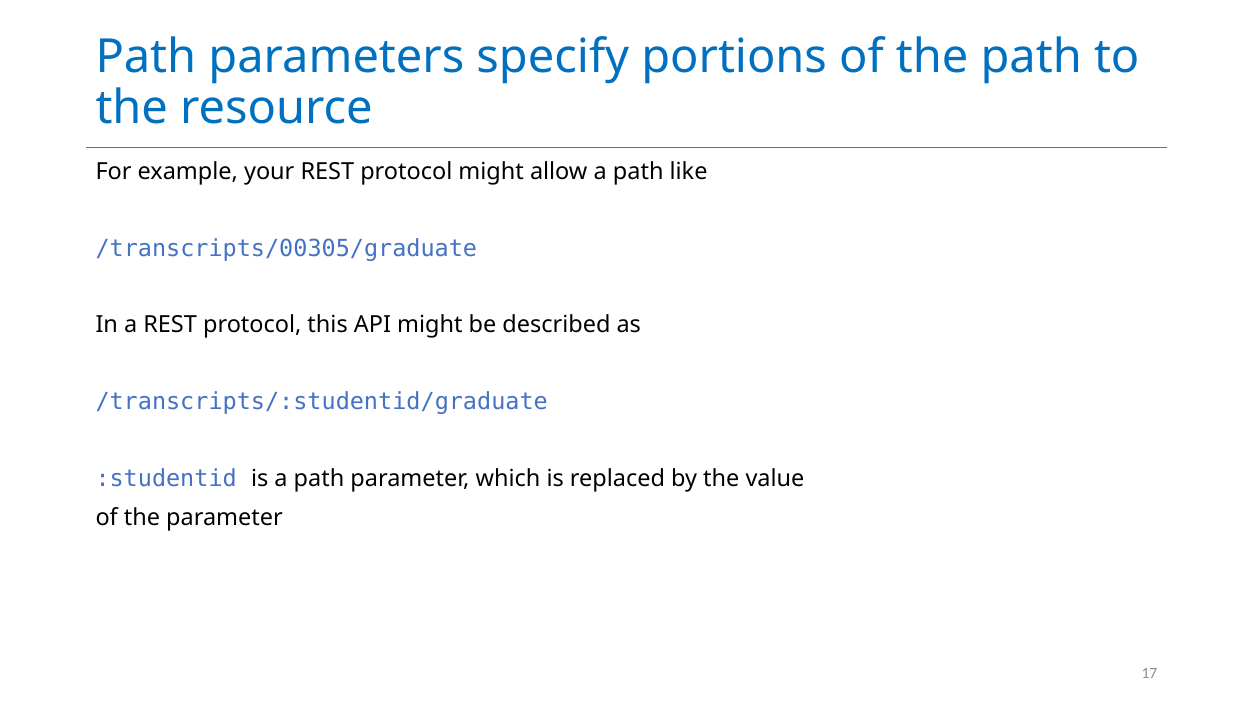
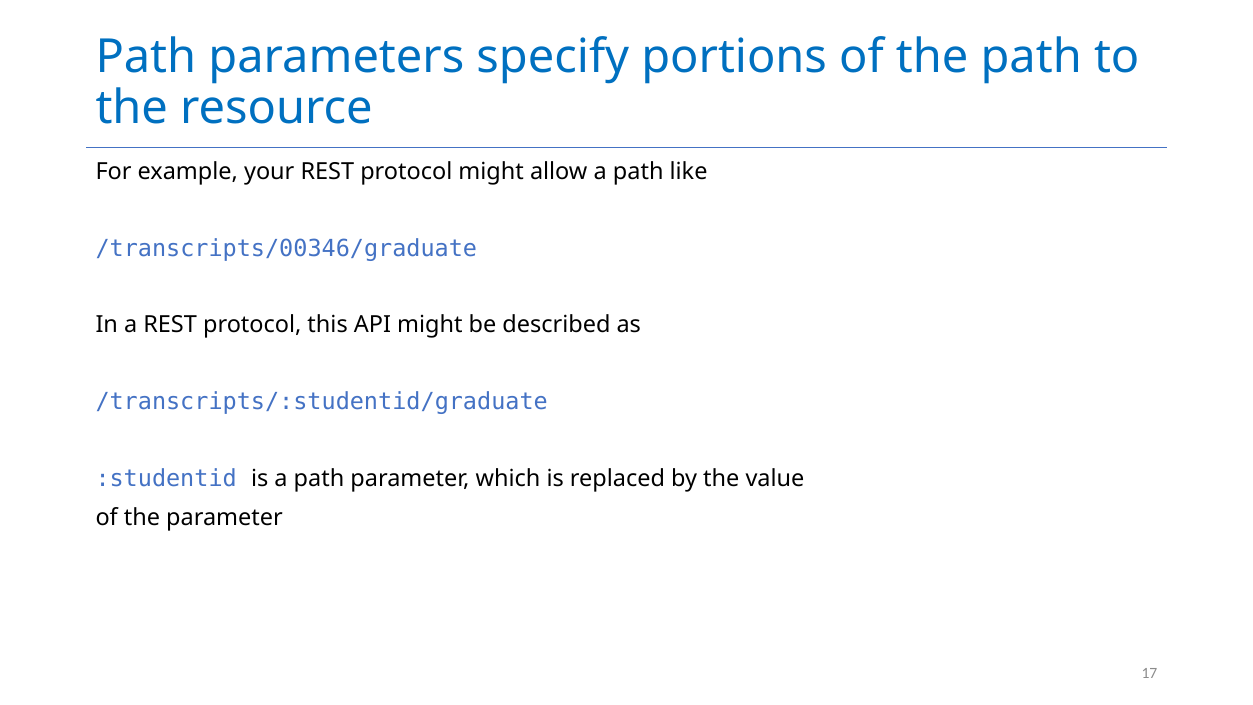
/transcripts/00305/graduate: /transcripts/00305/graduate -> /transcripts/00346/graduate
